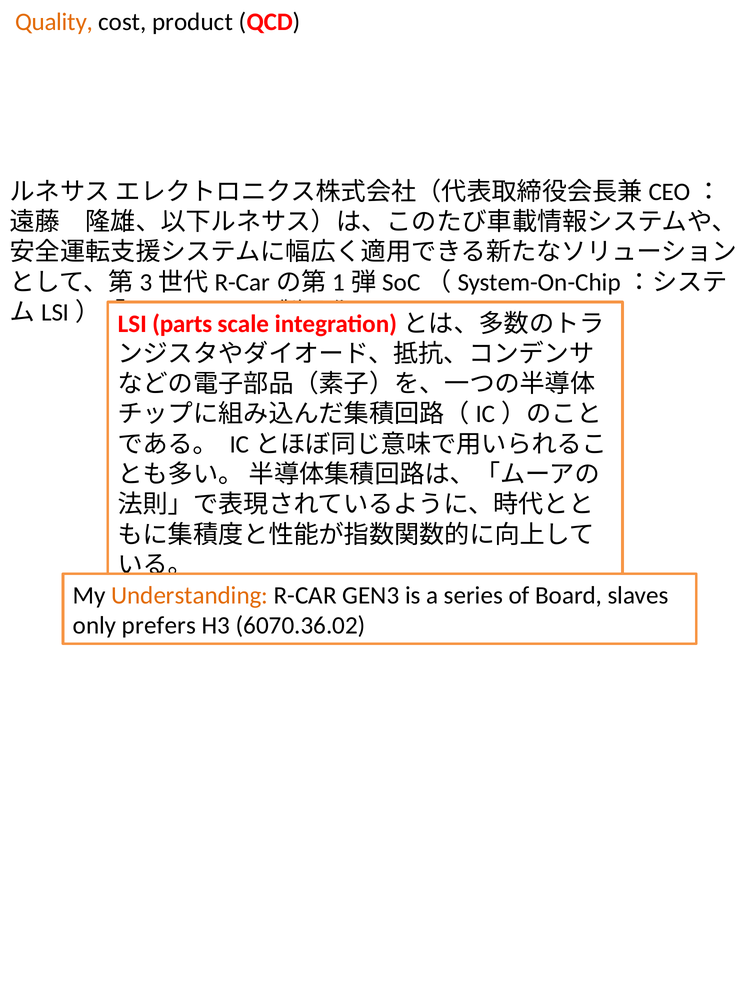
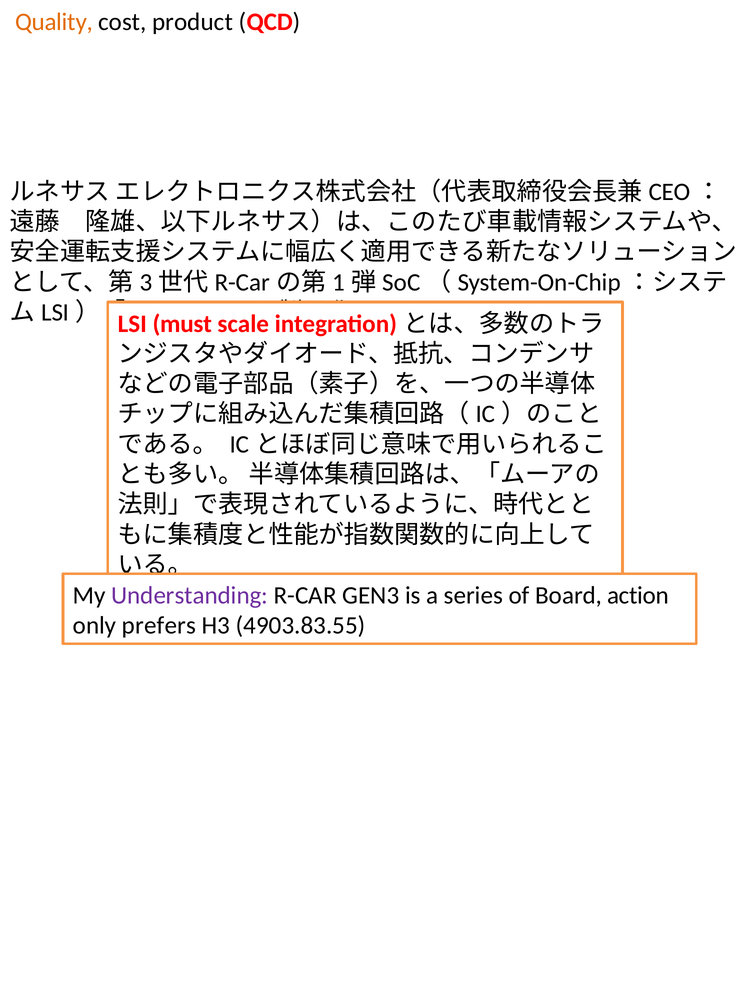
parts: parts -> must
Understanding colour: orange -> purple
slaves: slaves -> action
6070.36.02: 6070.36.02 -> 4903.83.55
